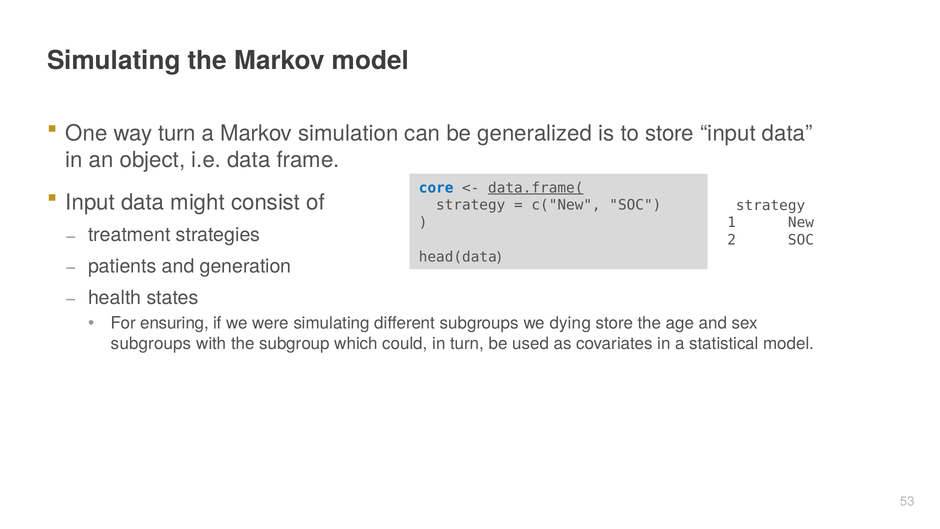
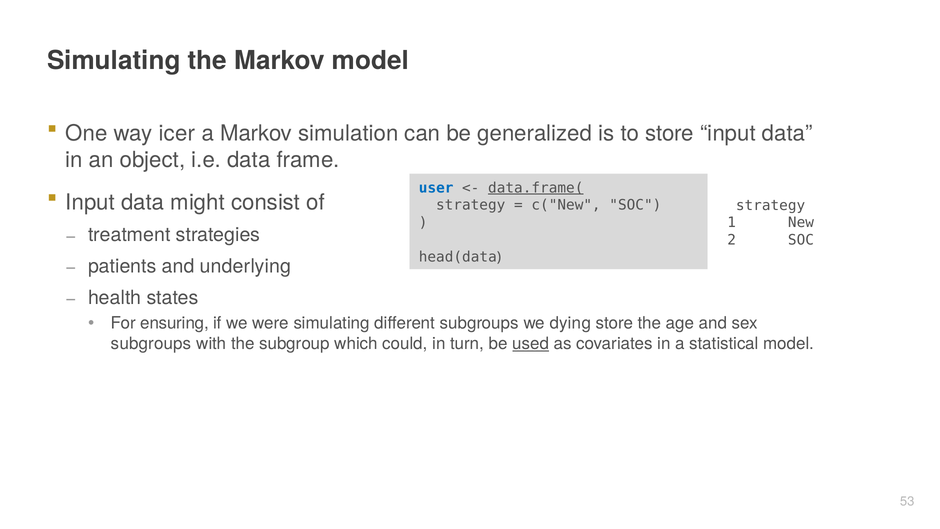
way turn: turn -> icer
core: core -> user
generation: generation -> underlying
used underline: none -> present
